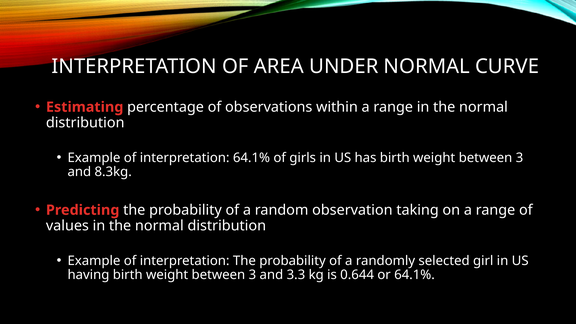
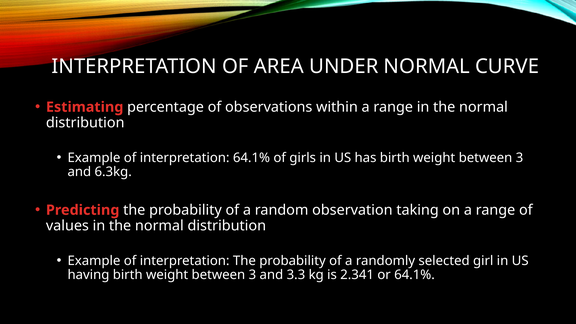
8.3kg: 8.3kg -> 6.3kg
0.644: 0.644 -> 2.341
